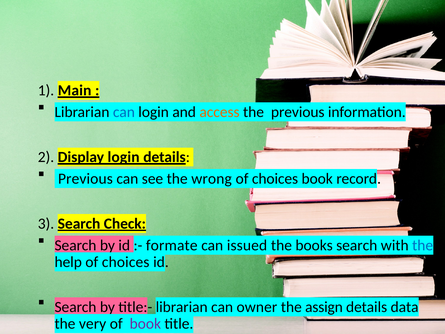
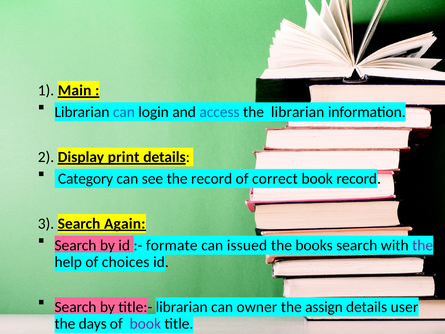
access colour: orange -> blue
the previous: previous -> librarian
Display login: login -> print
Previous at (85, 179): Previous -> Category
the wrong: wrong -> record
choices at (275, 179): choices -> correct
Check: Check -> Again
the at (423, 245) colour: blue -> purple
data: data -> user
very: very -> days
